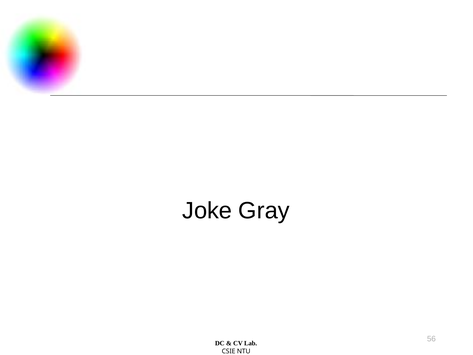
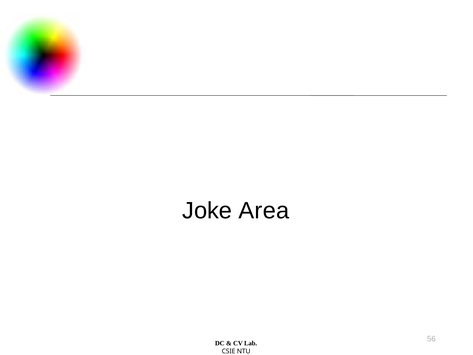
Gray: Gray -> Area
